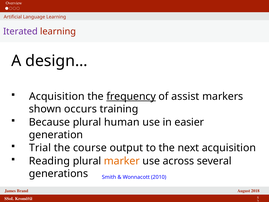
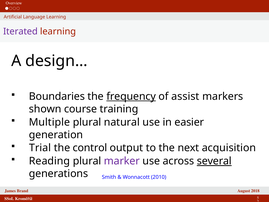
Acquisition at (57, 96): Acquisition -> Boundaries
occurs: occurs -> course
Because: Because -> Multiple
human: human -> natural
course: course -> control
marker colour: orange -> purple
several underline: none -> present
